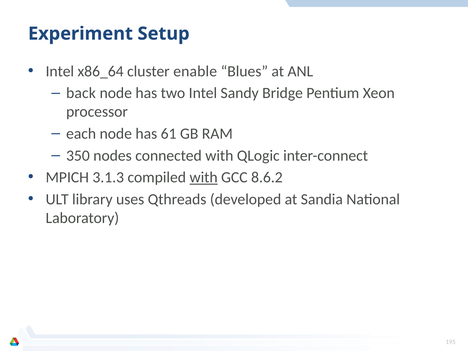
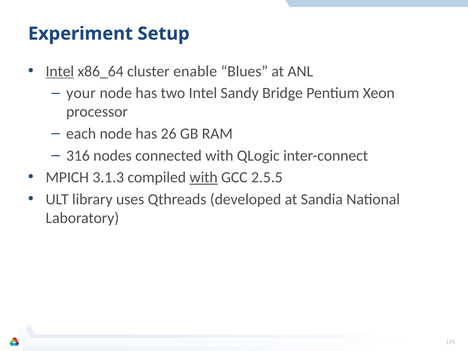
Intel at (60, 71) underline: none -> present
back: back -> your
61: 61 -> 26
350: 350 -> 316
8.6.2: 8.6.2 -> 2.5.5
